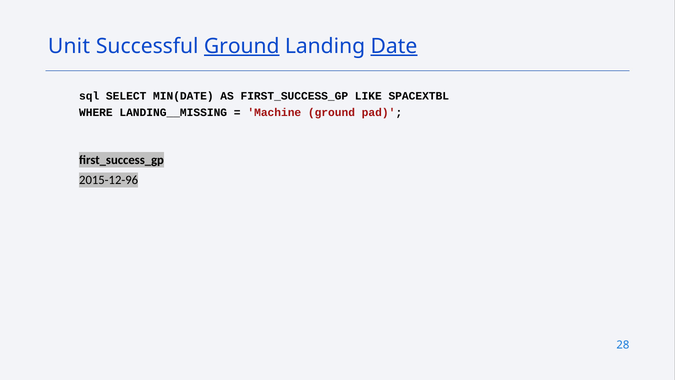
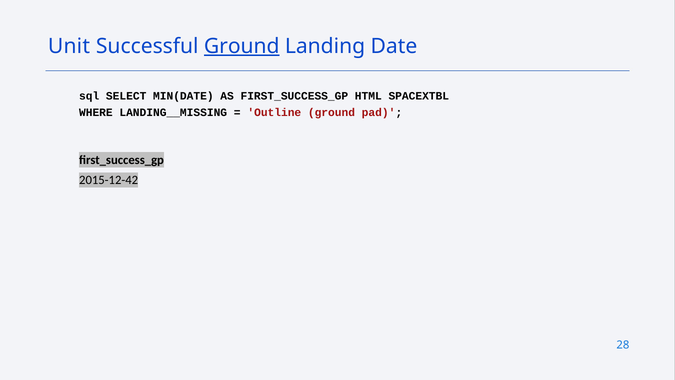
Date underline: present -> none
LIKE: LIKE -> HTML
Machine: Machine -> Outline
2015-12-96: 2015-12-96 -> 2015-12-42
